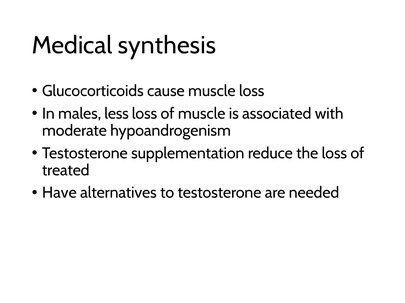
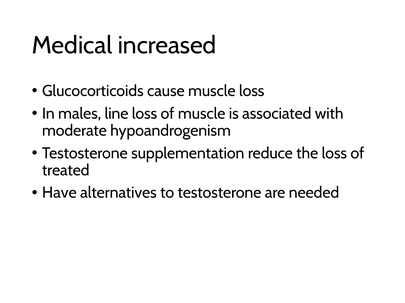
synthesis: synthesis -> increased
less: less -> line
